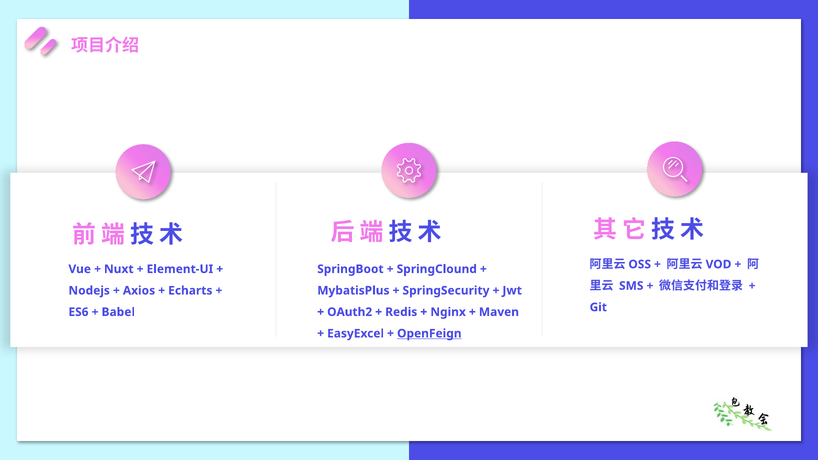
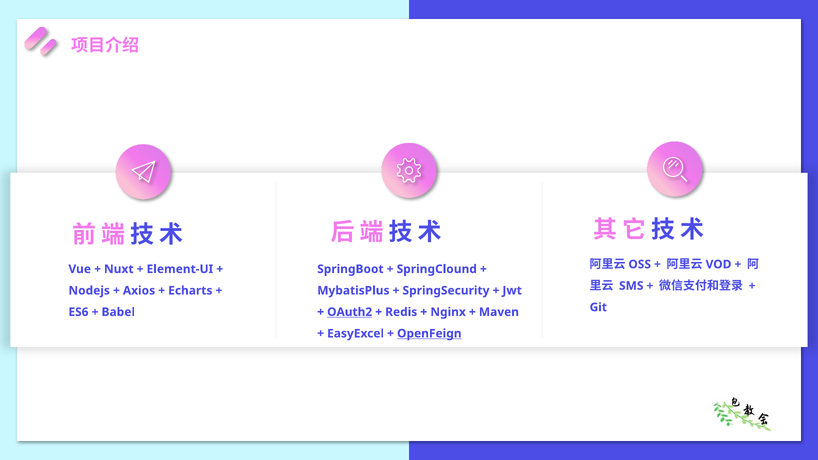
OAuth2 underline: none -> present
